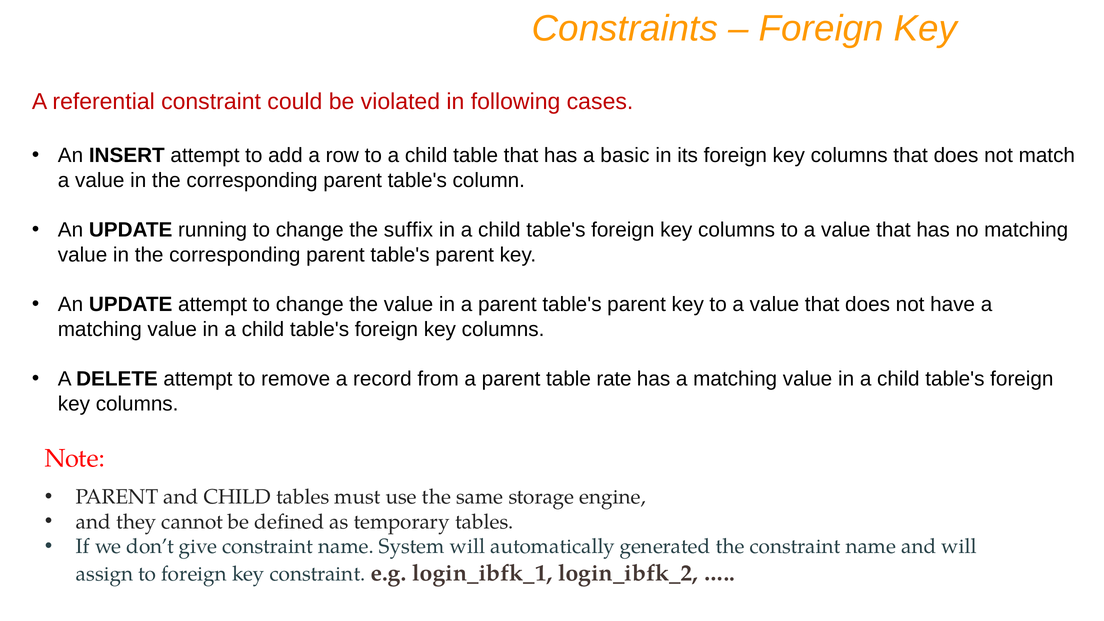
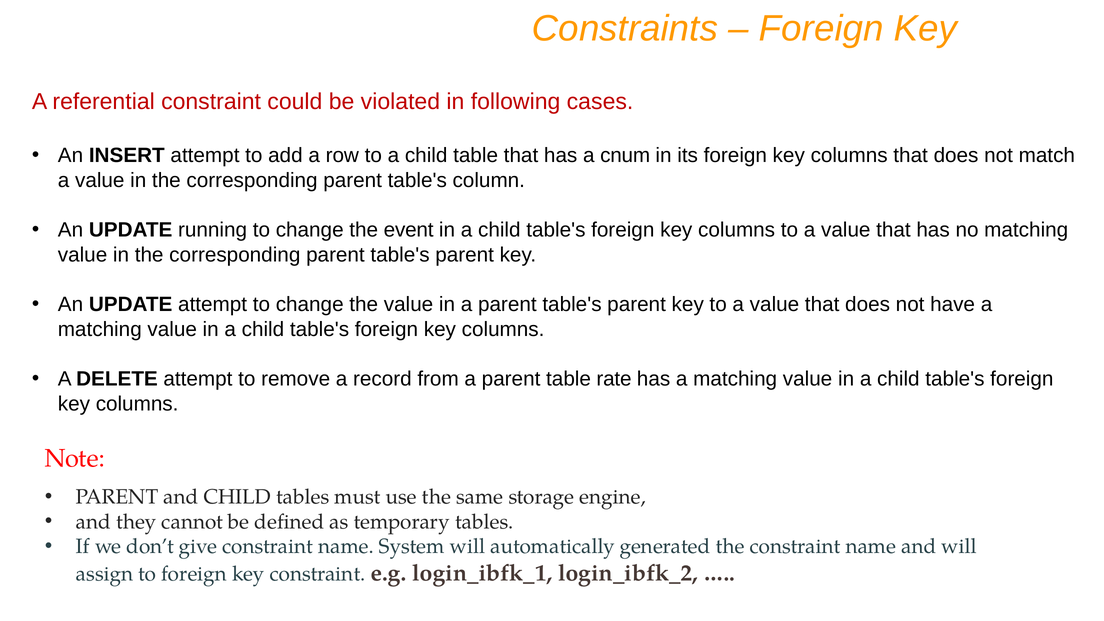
basic: basic -> cnum
suffix: suffix -> event
